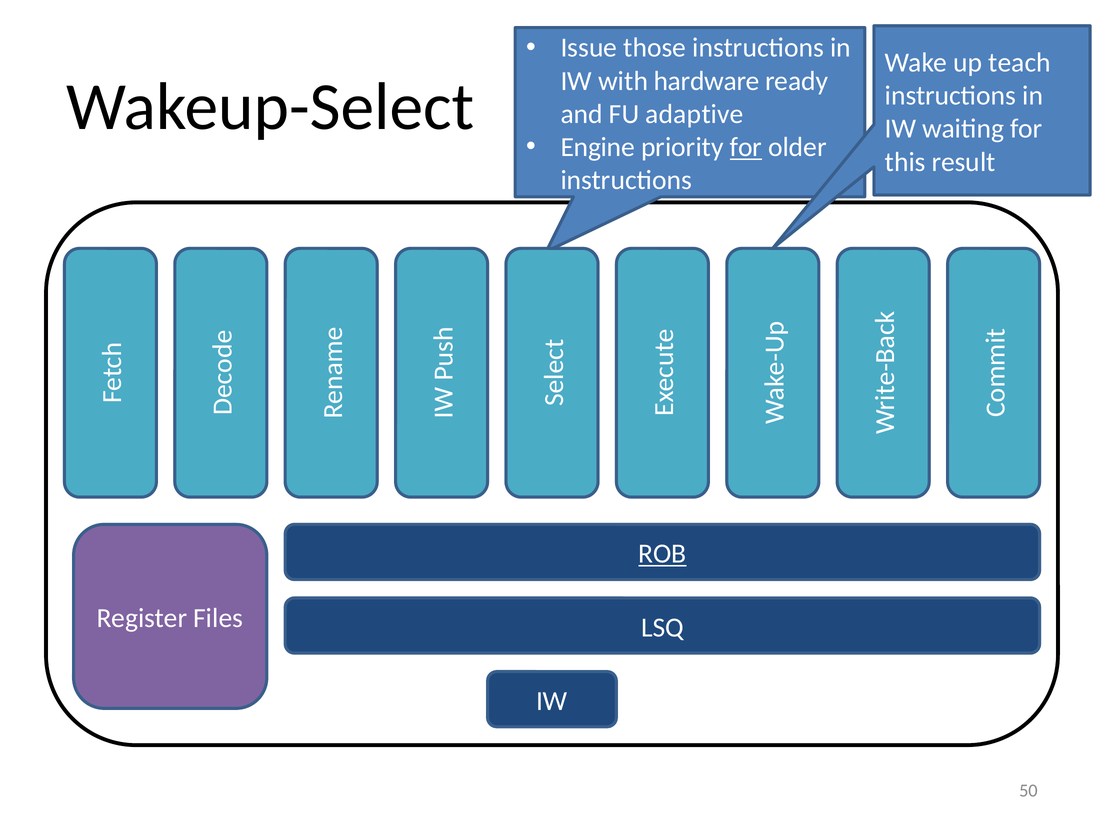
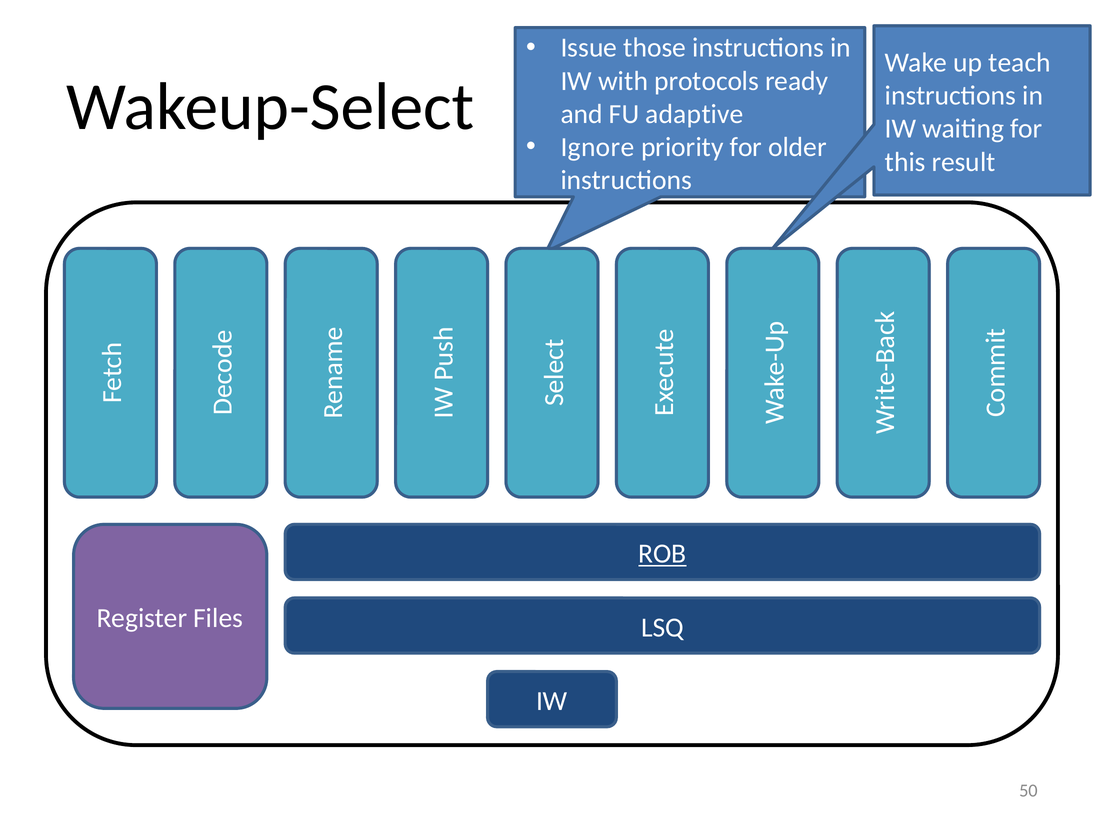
hardware: hardware -> protocols
Engine: Engine -> Ignore
for at (746, 147) underline: present -> none
